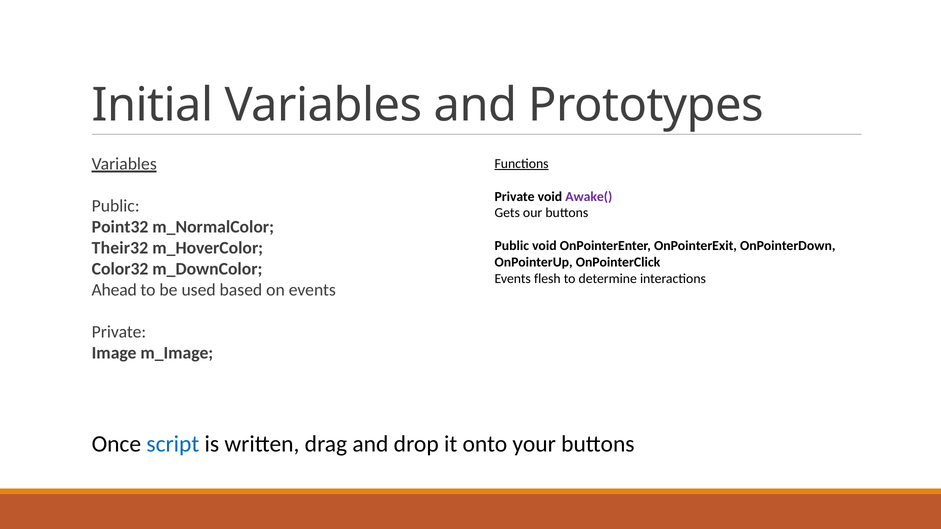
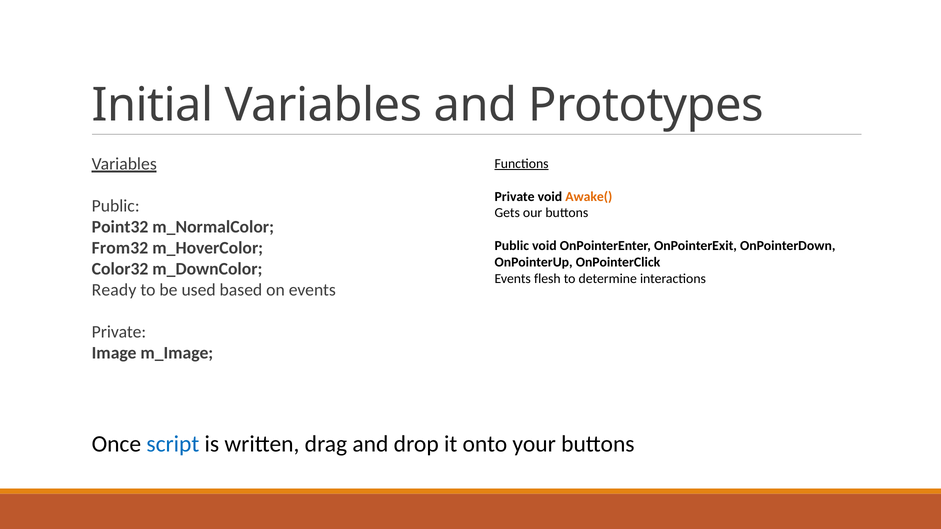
Awake( colour: purple -> orange
Their32: Their32 -> From32
Ahead: Ahead -> Ready
